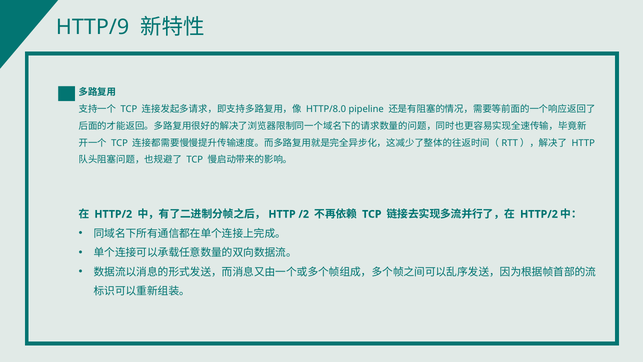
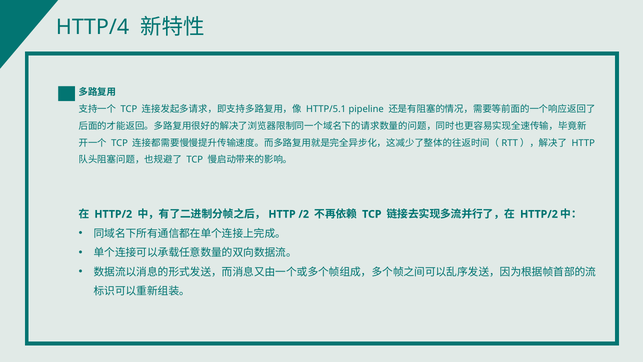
HTTP/9: HTTP/9 -> HTTP/4
HTTP/8.0: HTTP/8.0 -> HTTP/5.1
